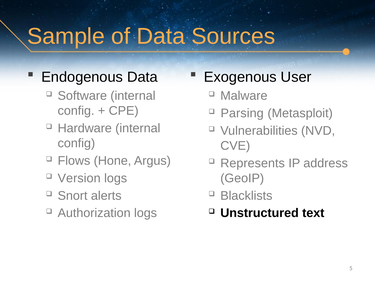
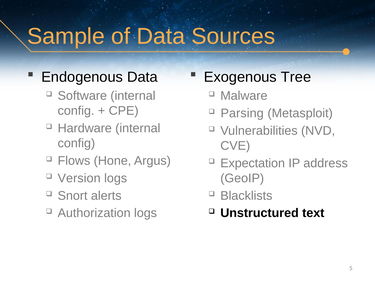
User: User -> Tree
Represents: Represents -> Expectation
